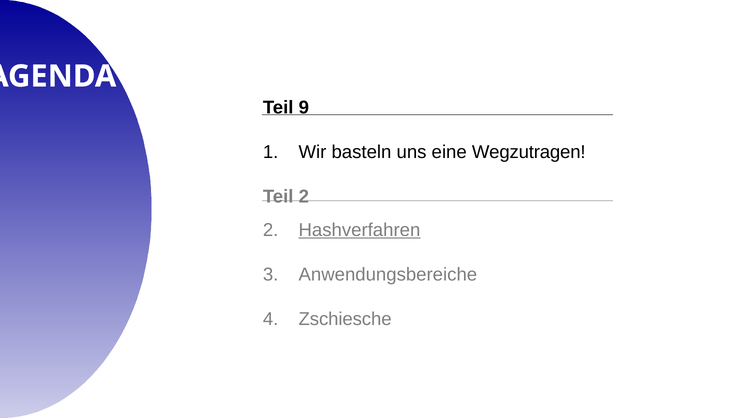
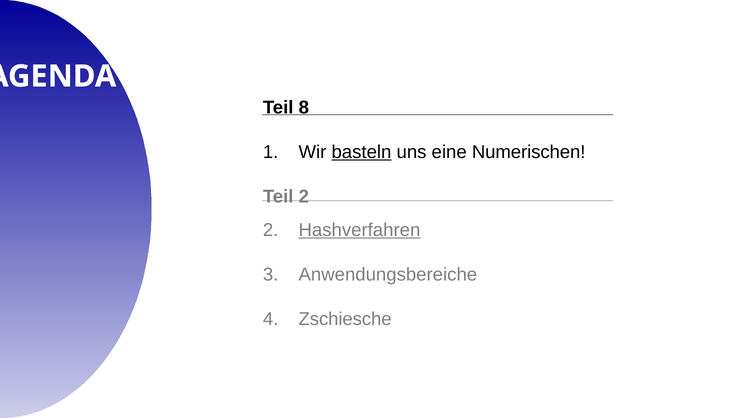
9: 9 -> 8
basteln underline: none -> present
Wegzutragen: Wegzutragen -> Numerischen
